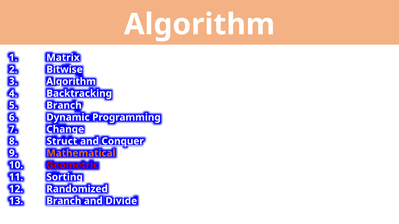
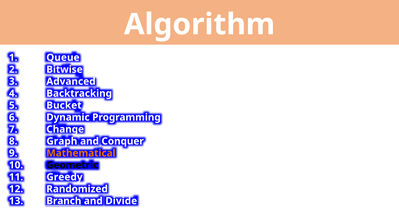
Matrix: Matrix -> Queue
Algorithm at (71, 82): Algorithm -> Advanced
Branch at (64, 106): Branch -> Bucket
Struct: Struct -> Graph
Conquer underline: present -> none
Geometric colour: red -> black
Sorting: Sorting -> Greedy
